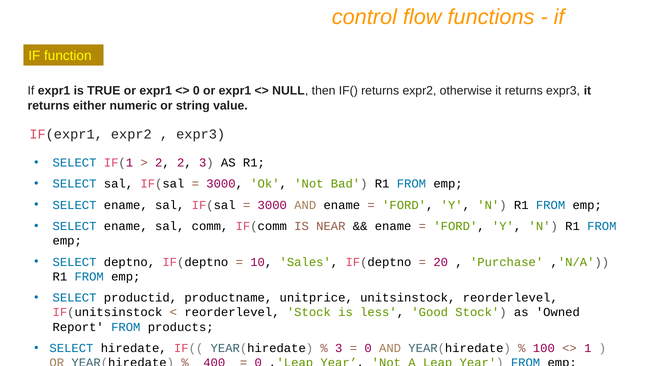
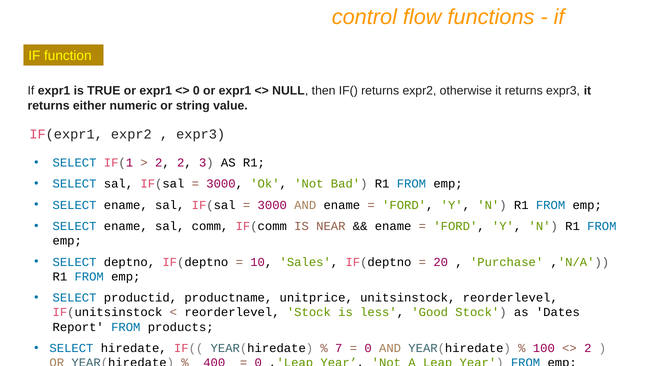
Owned: Owned -> Dates
3 at (339, 348): 3 -> 7
1 at (588, 348): 1 -> 2
